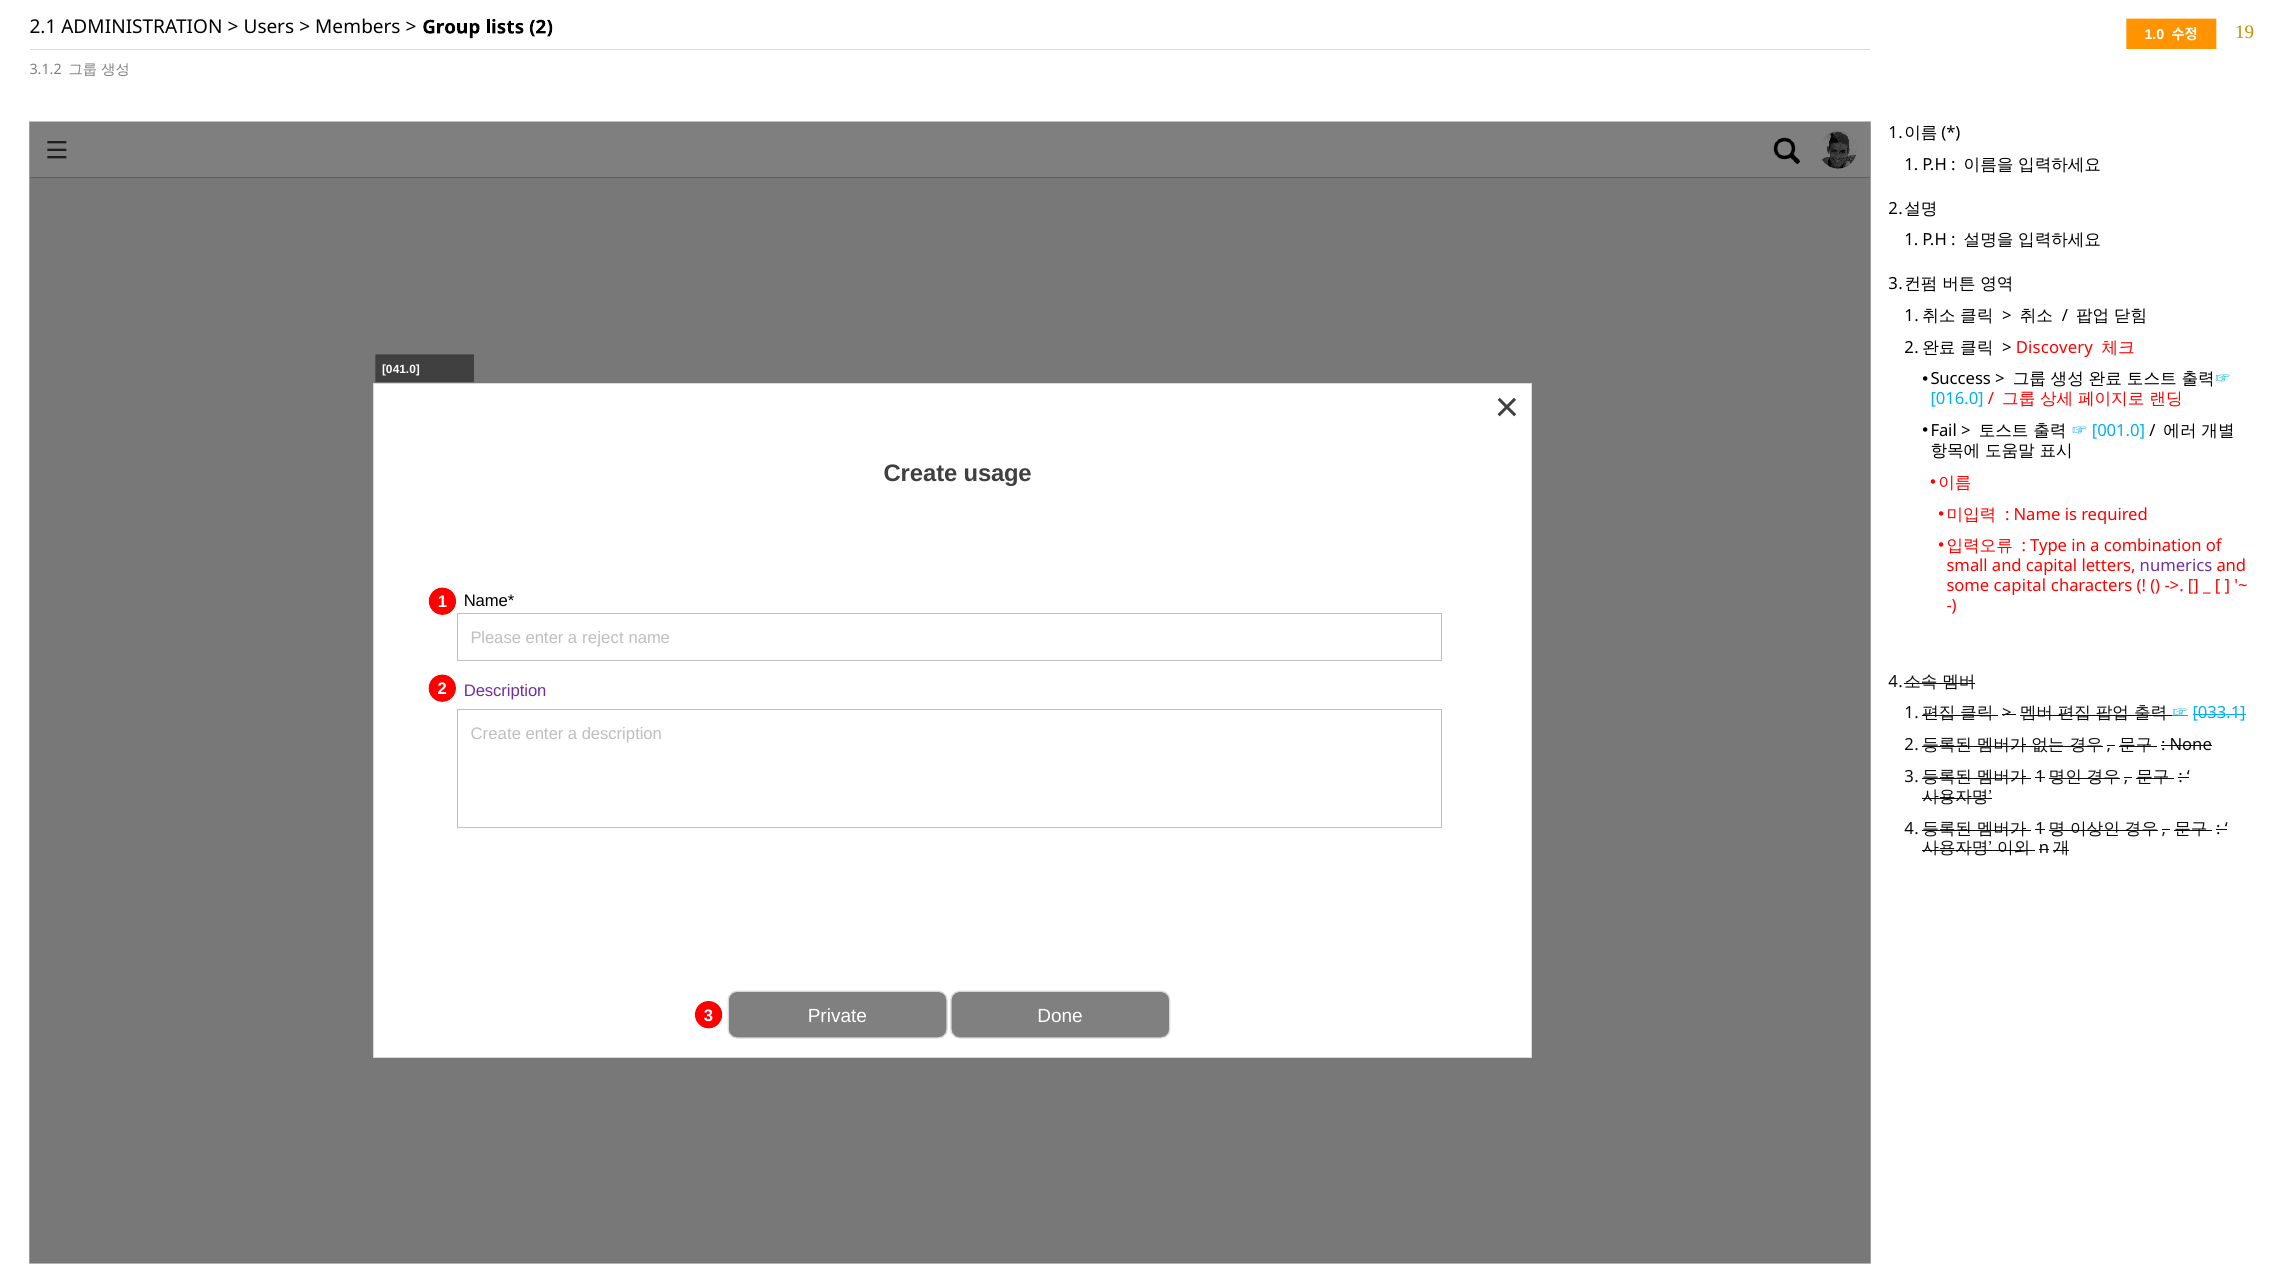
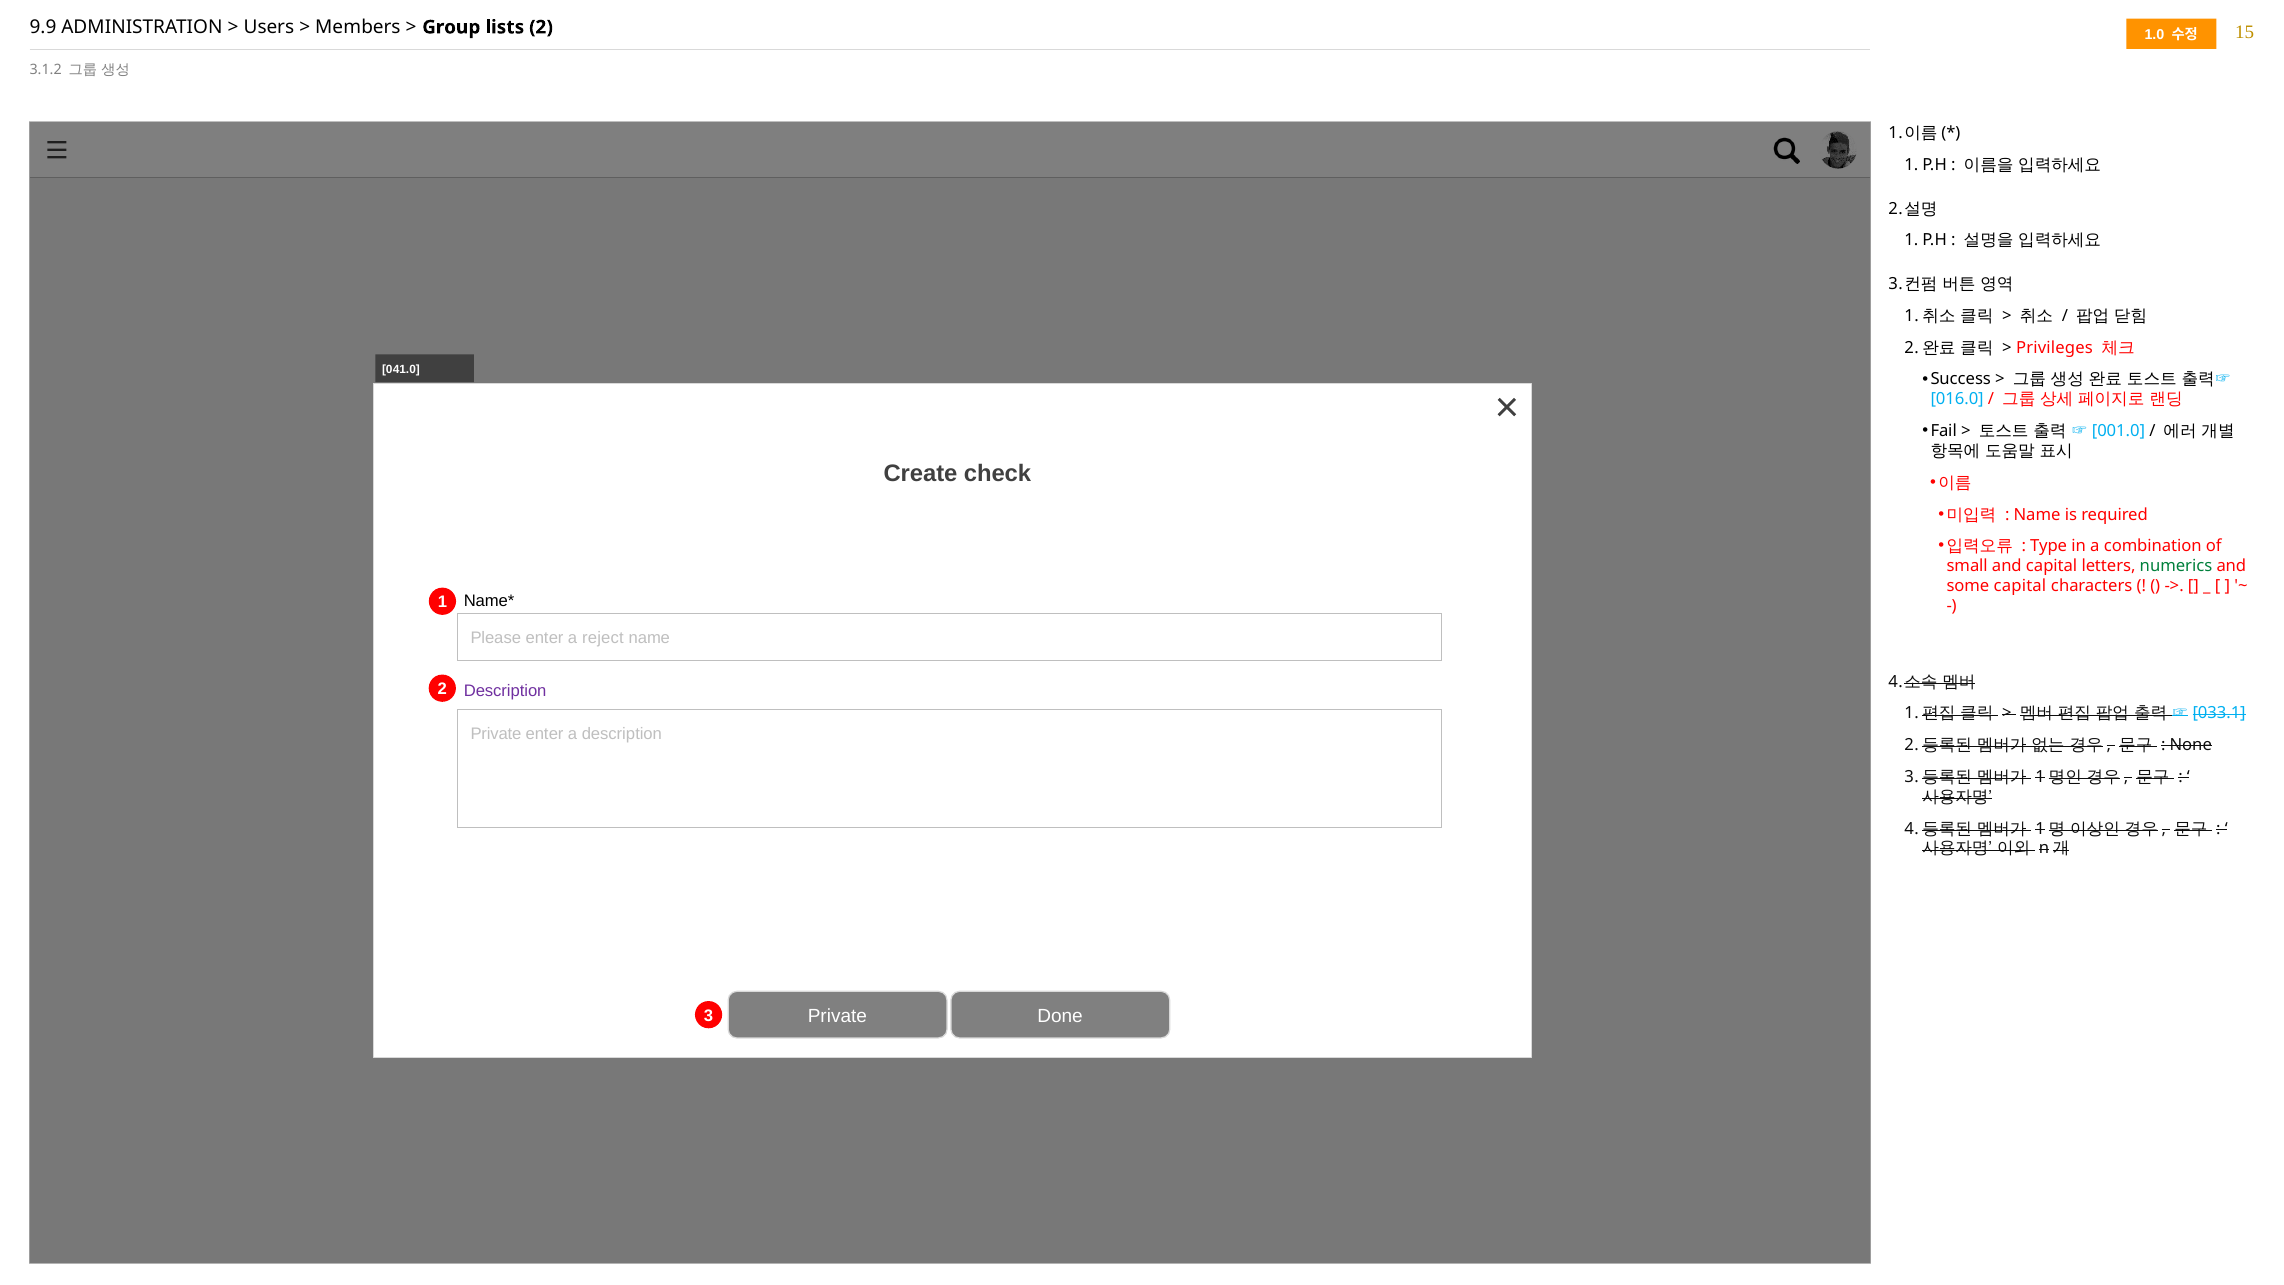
2.1: 2.1 -> 9.9
19: 19 -> 15
Discovery: Discovery -> Privileges
usage: usage -> check
numerics colour: purple -> green
Create at (496, 734): Create -> Private
